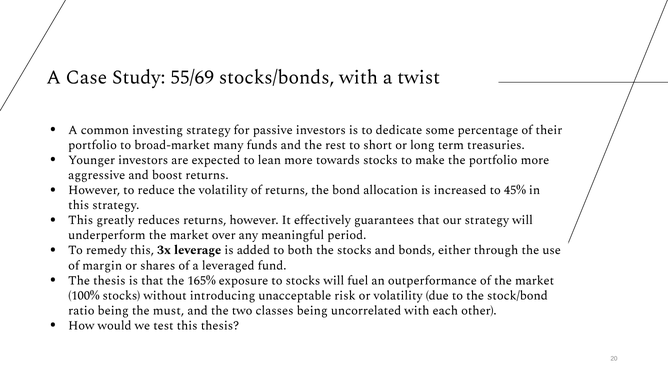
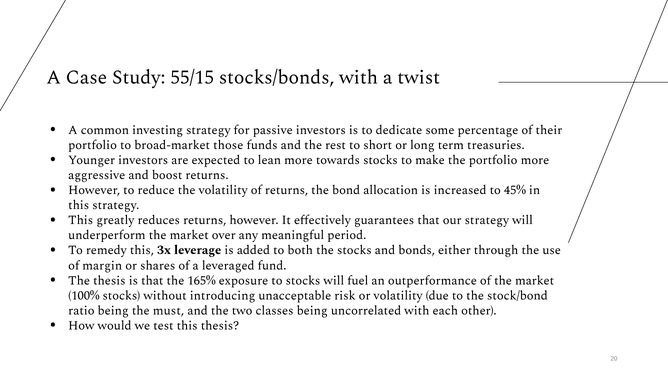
55/69: 55/69 -> 55/15
many: many -> those
